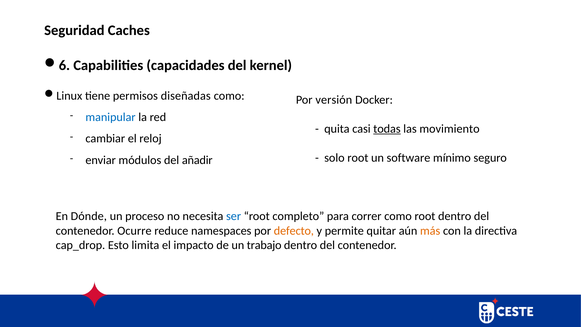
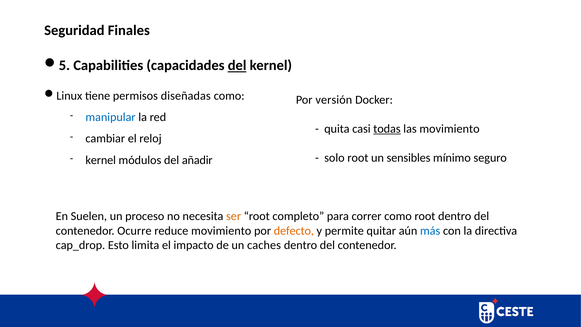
Caches: Caches -> Finales
6: 6 -> 5
del at (237, 65) underline: none -> present
software: software -> sensibles
enviar at (101, 160): enviar -> kernel
Dónde: Dónde -> Suelen
ser colour: blue -> orange
reduce namespaces: namespaces -> movimiento
más colour: orange -> blue
trabajo: trabajo -> caches
